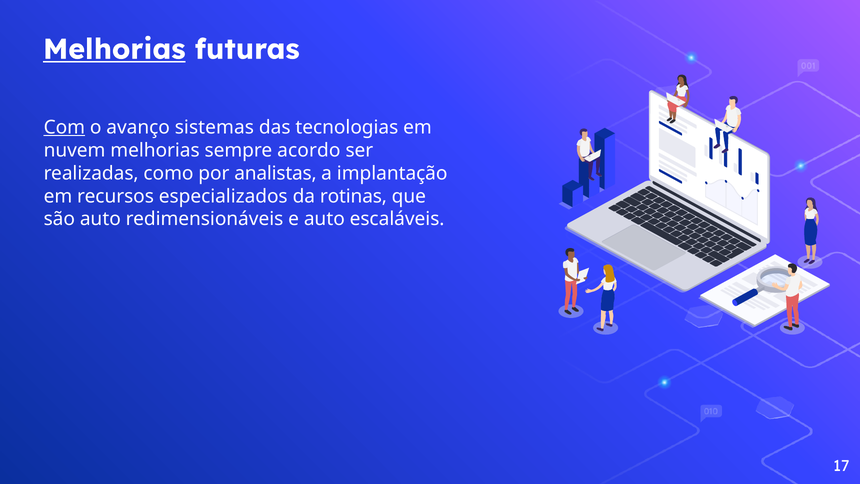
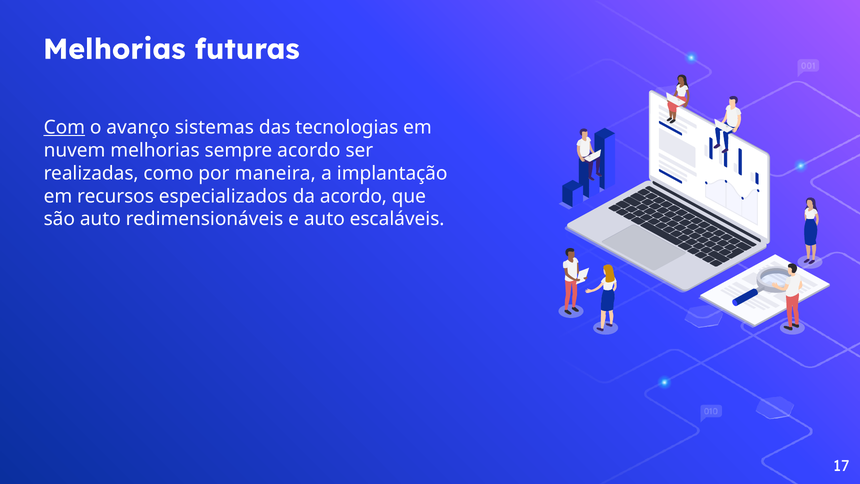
Melhorias at (114, 49) underline: present -> none
analistas: analistas -> maneira
da rotinas: rotinas -> acordo
